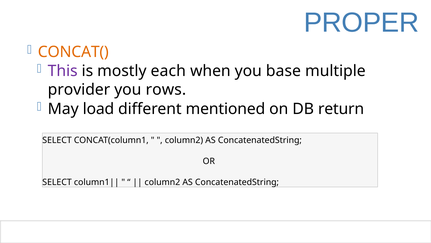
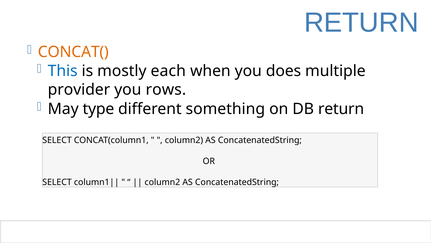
PROPER at (361, 23): PROPER -> RETURN
This colour: purple -> blue
base: base -> does
load: load -> type
mentioned: mentioned -> something
